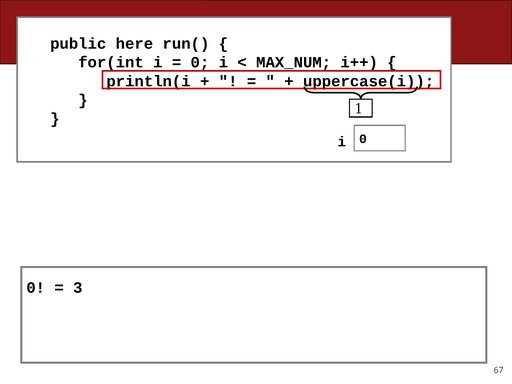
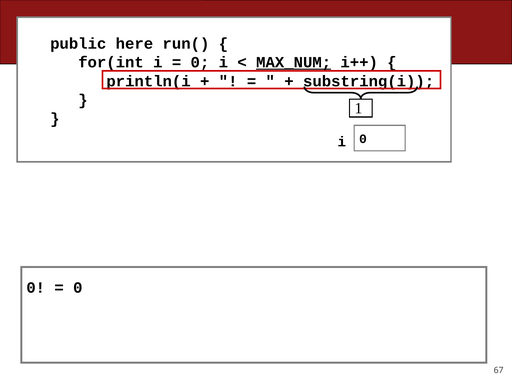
MAX_NUM underline: none -> present
uppercase(i: uppercase(i -> substring(i
3 at (78, 288): 3 -> 0
